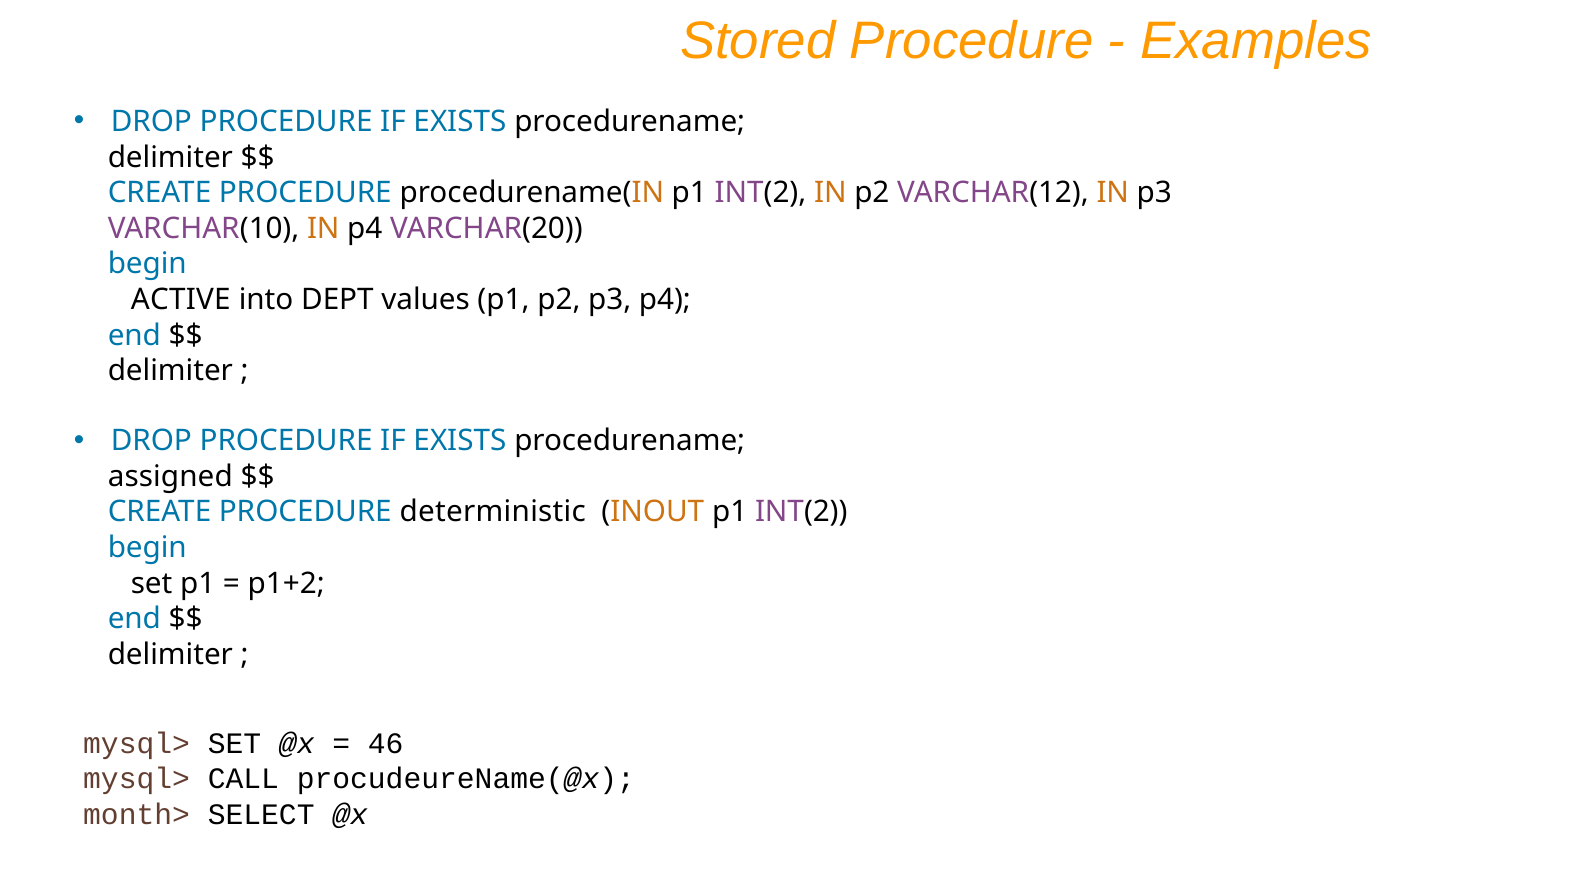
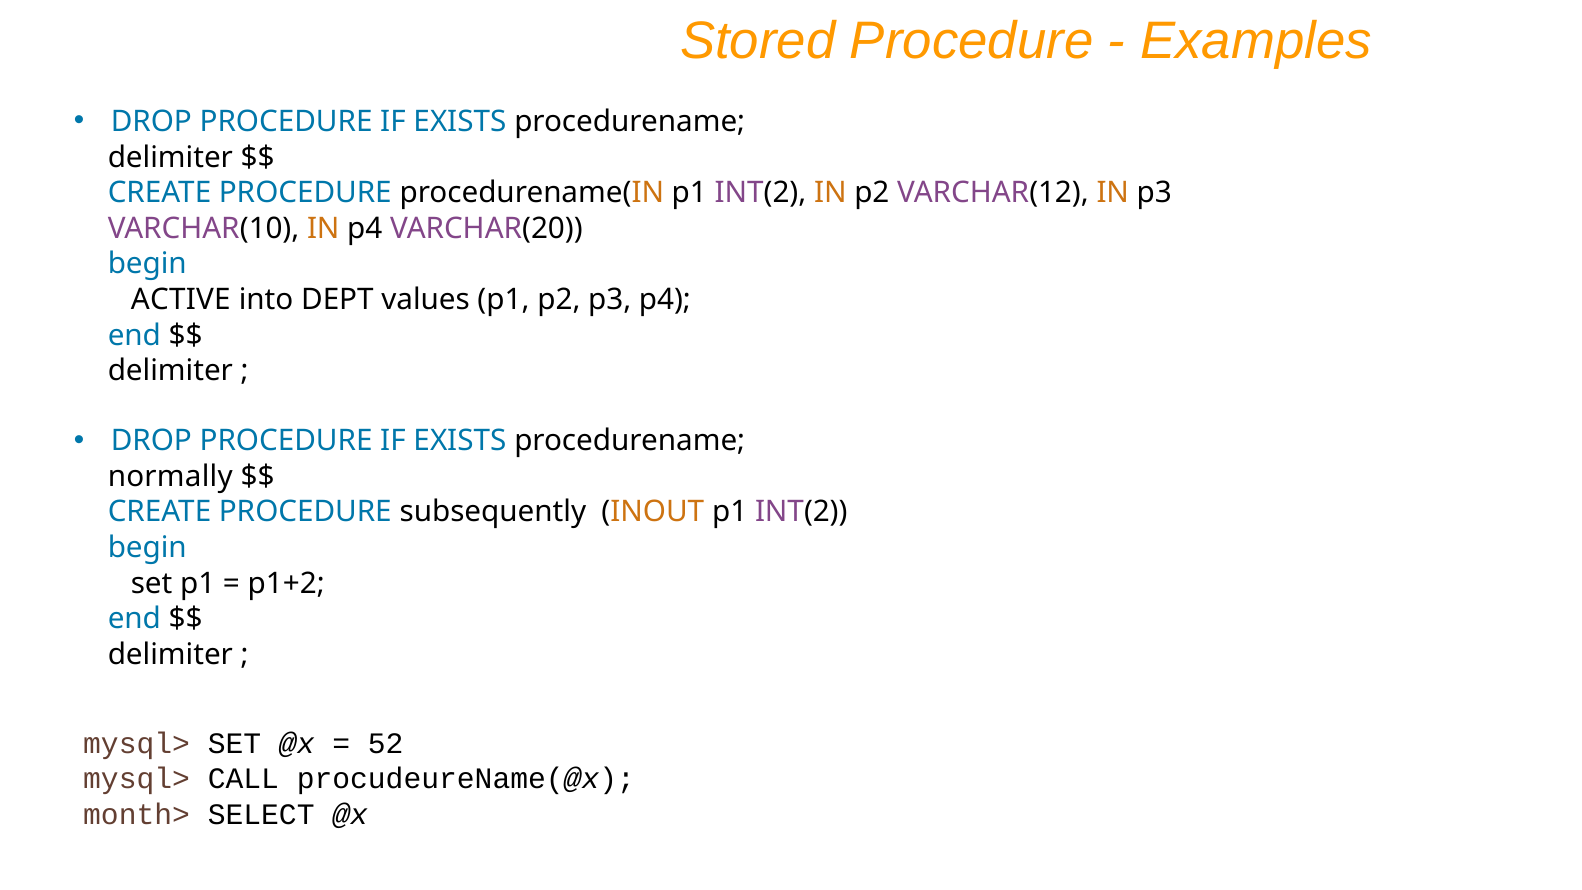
assigned: assigned -> normally
deterministic: deterministic -> subsequently
46: 46 -> 52
